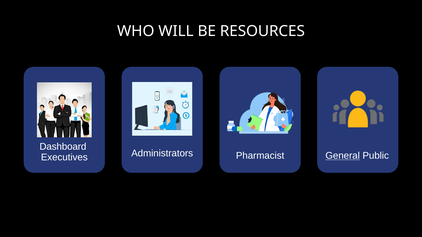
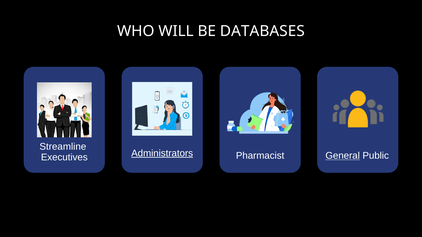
RESOURCES: RESOURCES -> DATABASES
Dashboard: Dashboard -> Streamline
Administrators underline: none -> present
